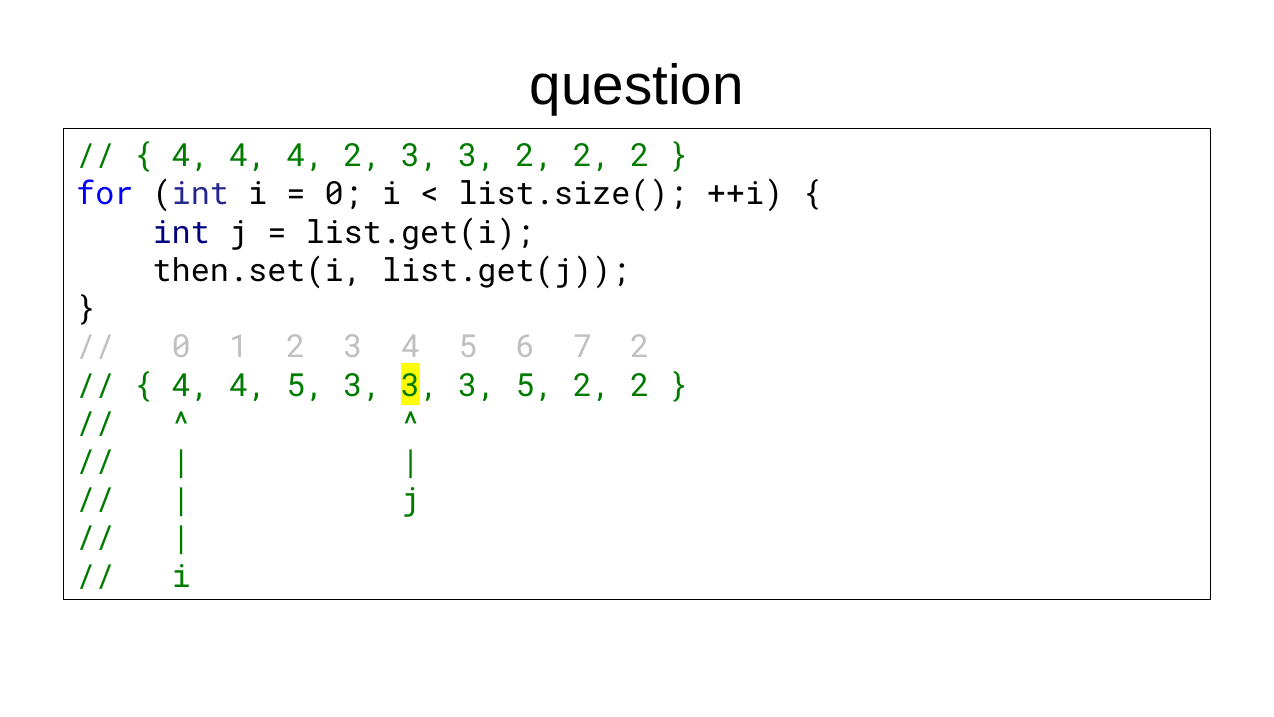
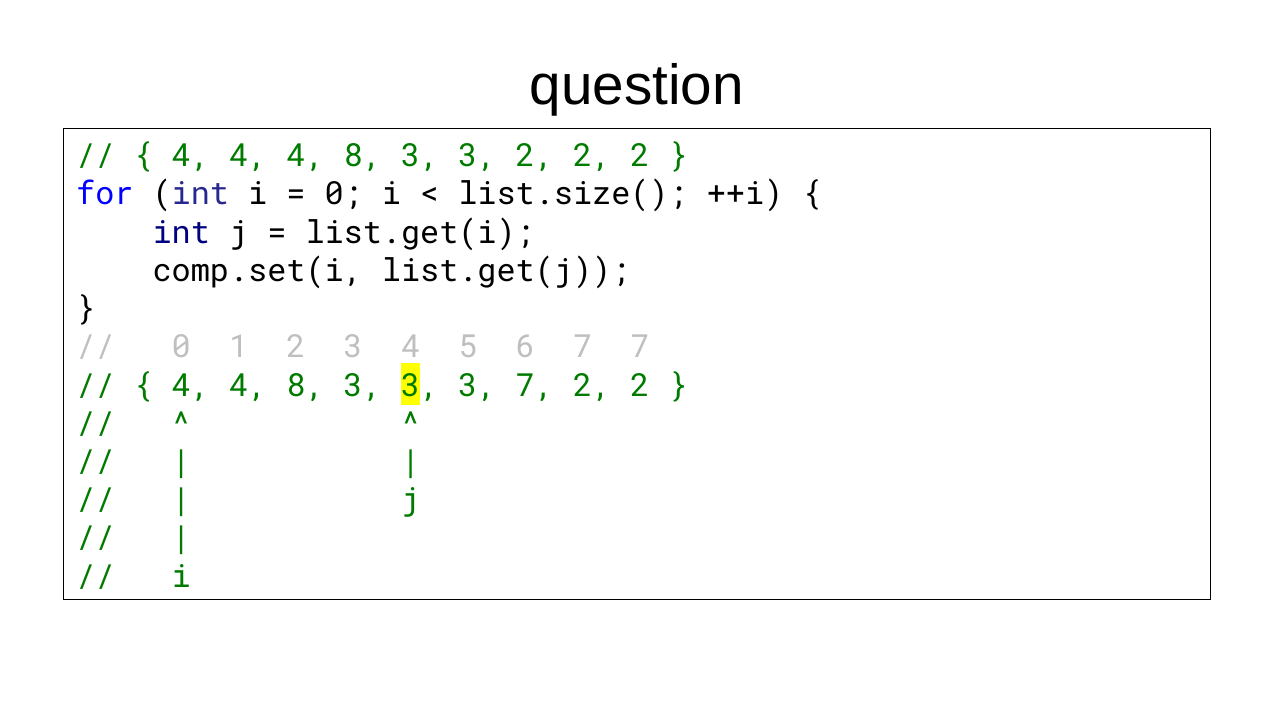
4 4 4 2: 2 -> 8
then.set(i: then.set(i -> comp.set(i
7 2: 2 -> 7
5 at (306, 385): 5 -> 8
3 5: 5 -> 7
